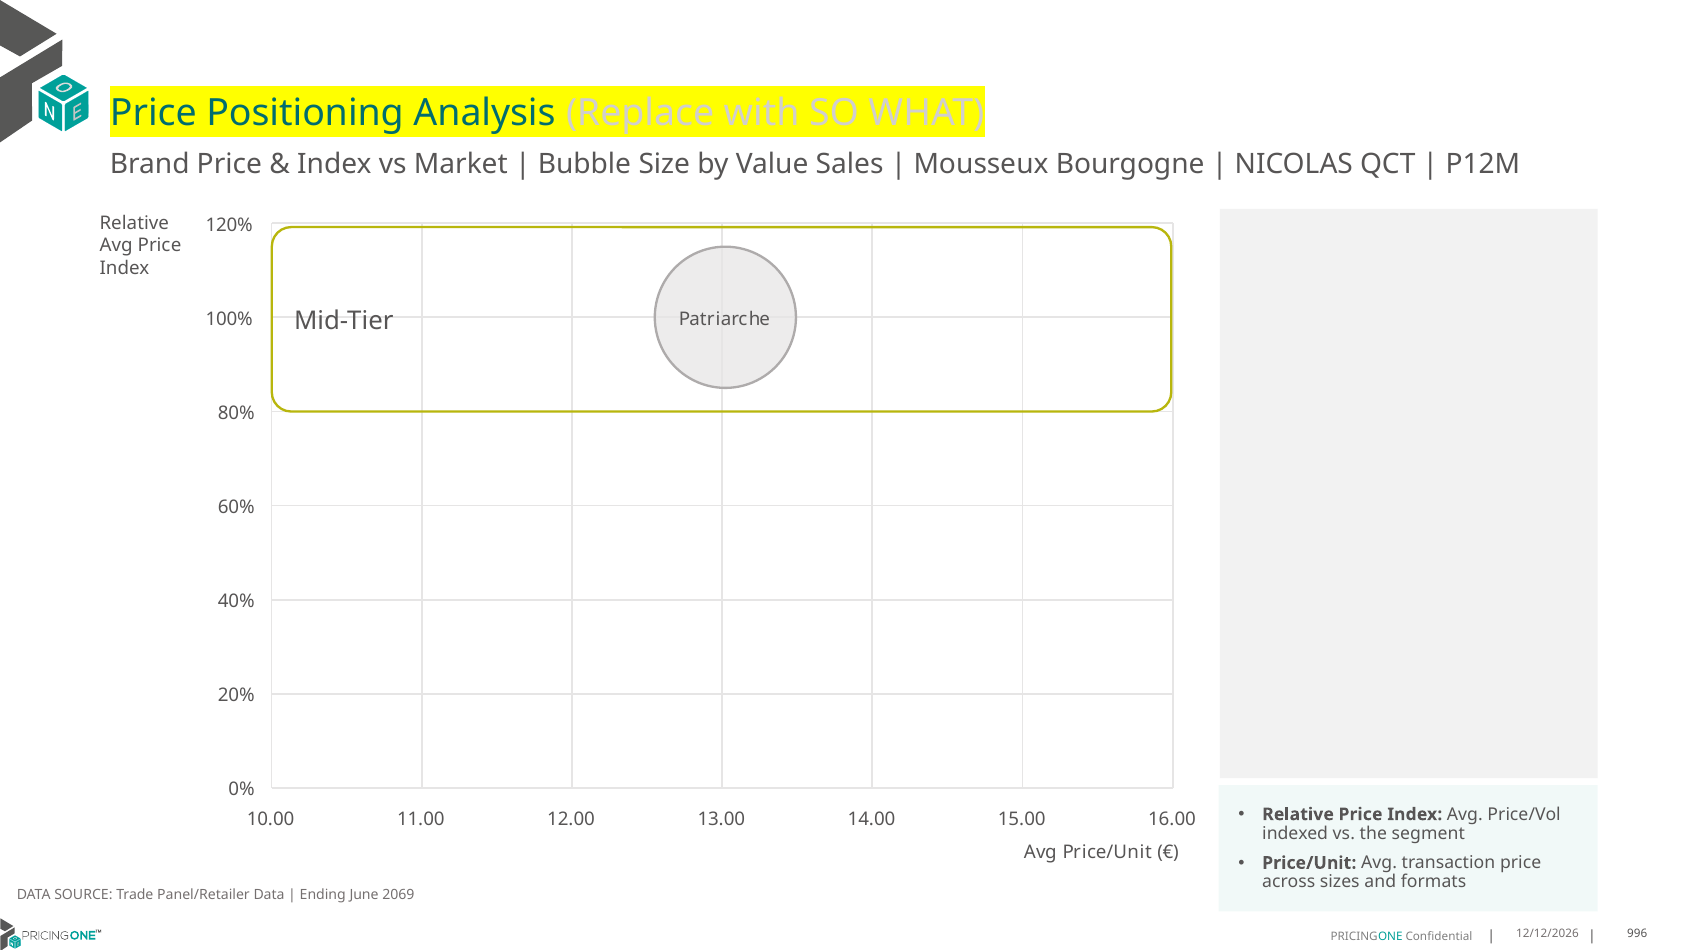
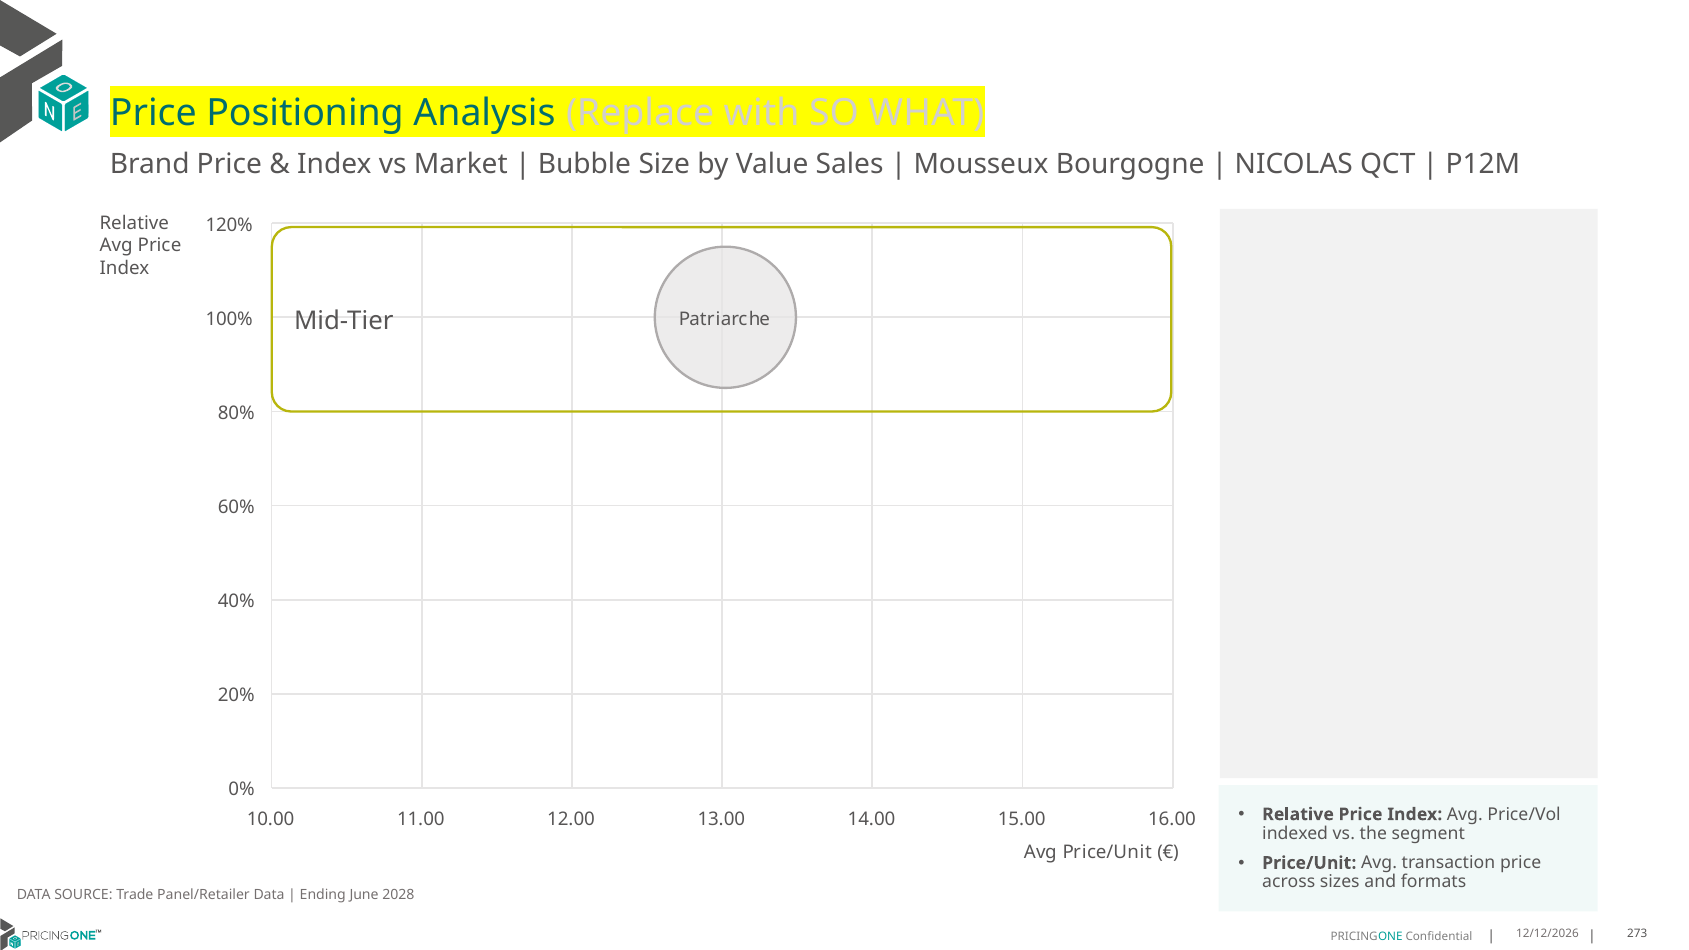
2069: 2069 -> 2028
996: 996 -> 273
